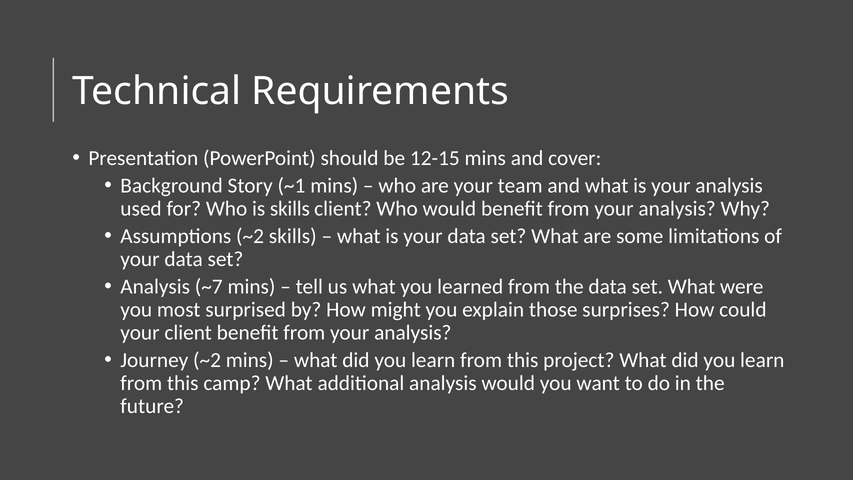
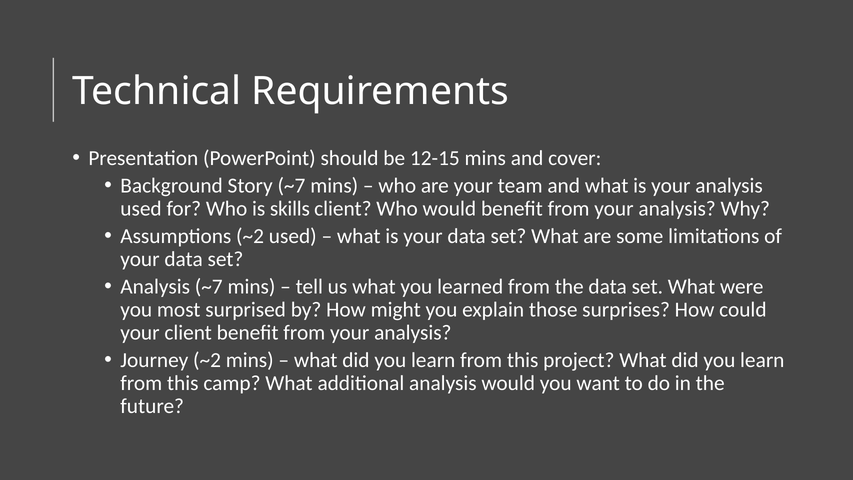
Story ~1: ~1 -> ~7
~2 skills: skills -> used
